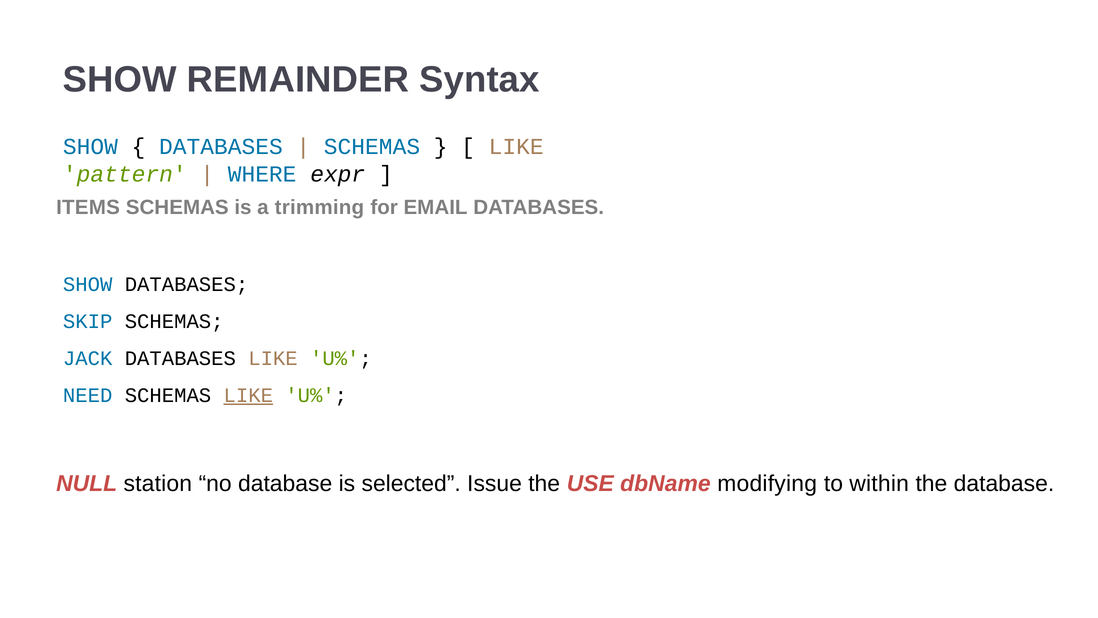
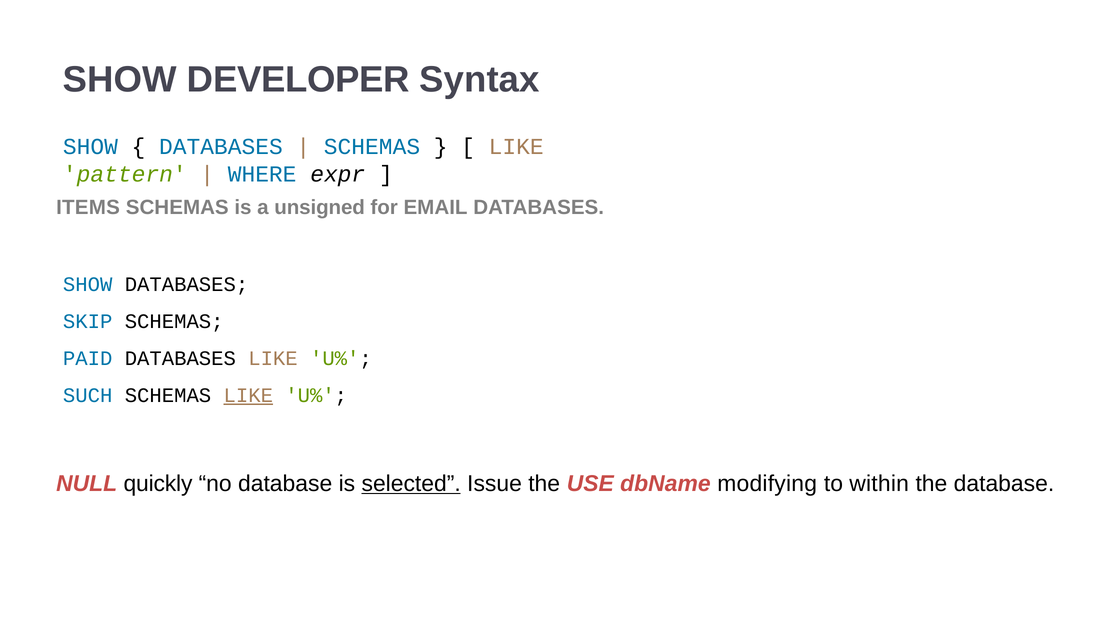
REMAINDER: REMAINDER -> DEVELOPER
trimming: trimming -> unsigned
JACK: JACK -> PAID
NEED: NEED -> SUCH
station: station -> quickly
selected underline: none -> present
